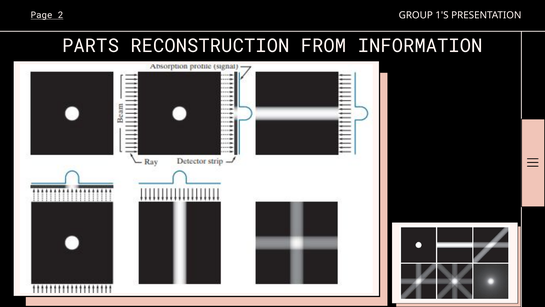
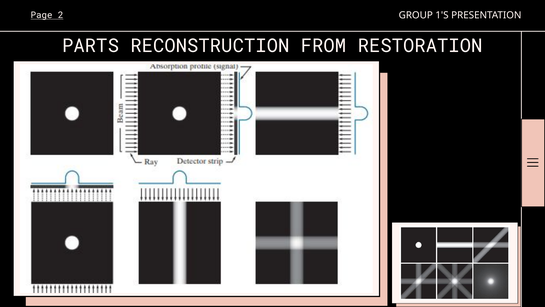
INFORMATION: INFORMATION -> RESTORATION
